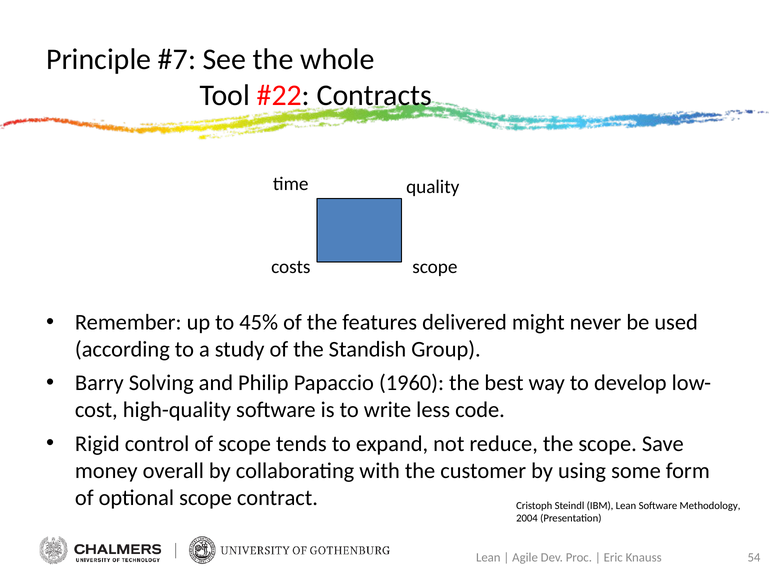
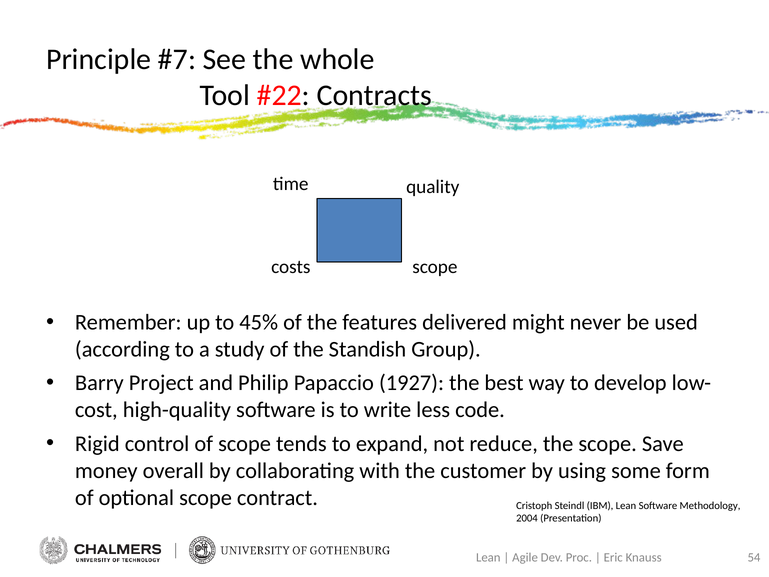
Solving: Solving -> Project
1960: 1960 -> 1927
